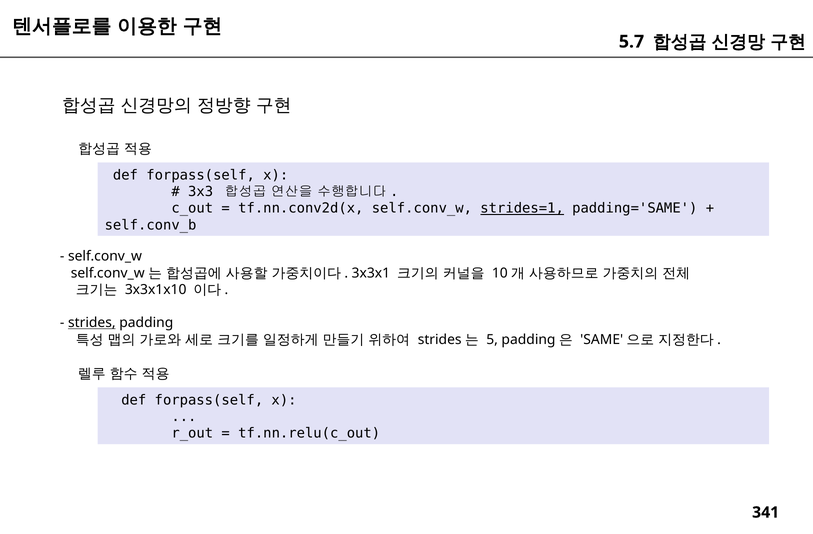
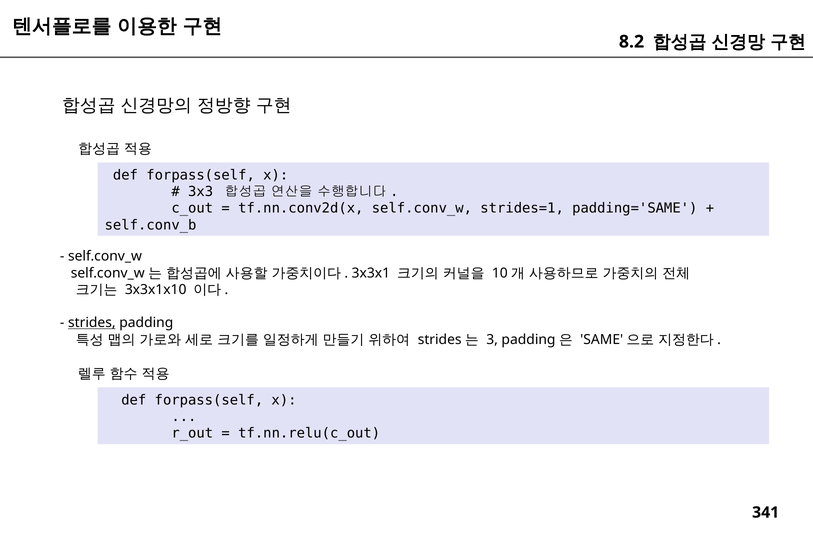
5.7: 5.7 -> 8.2
strides=1 underline: present -> none
5: 5 -> 3
